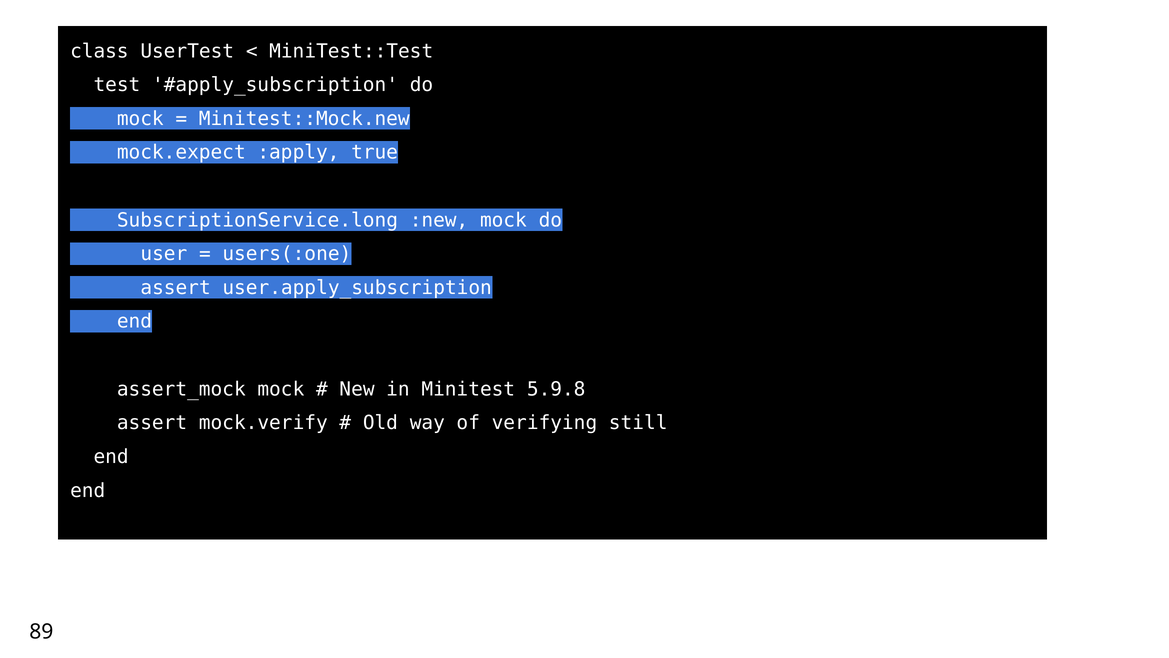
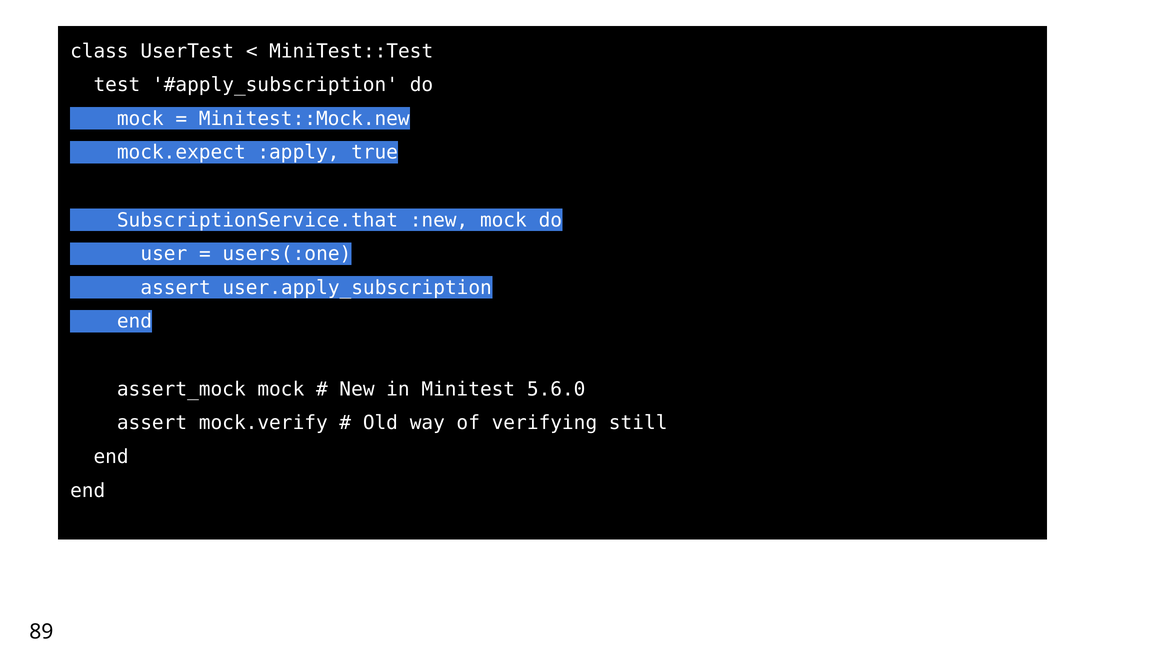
SubscriptionService.long: SubscriptionService.long -> SubscriptionService.that
5.9.8: 5.9.8 -> 5.6.0
